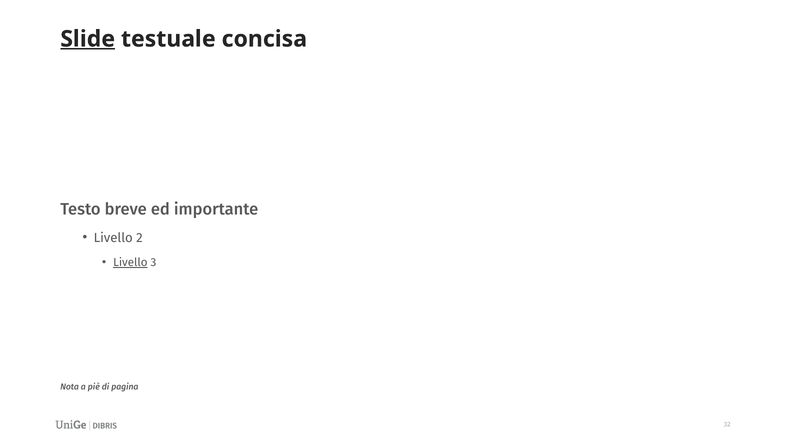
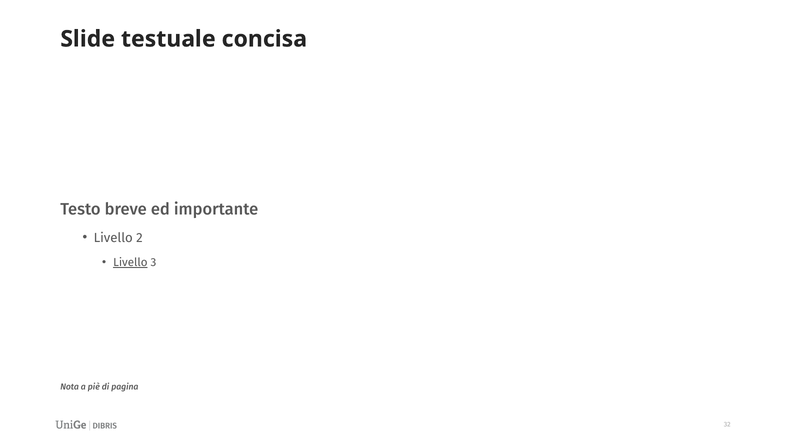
Slide underline: present -> none
